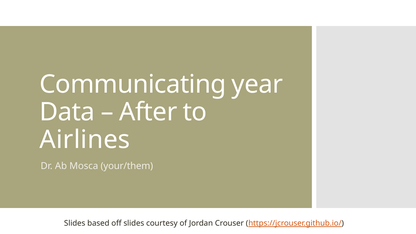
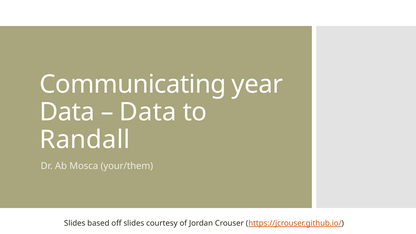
After at (148, 112): After -> Data
Airlines: Airlines -> Randall
